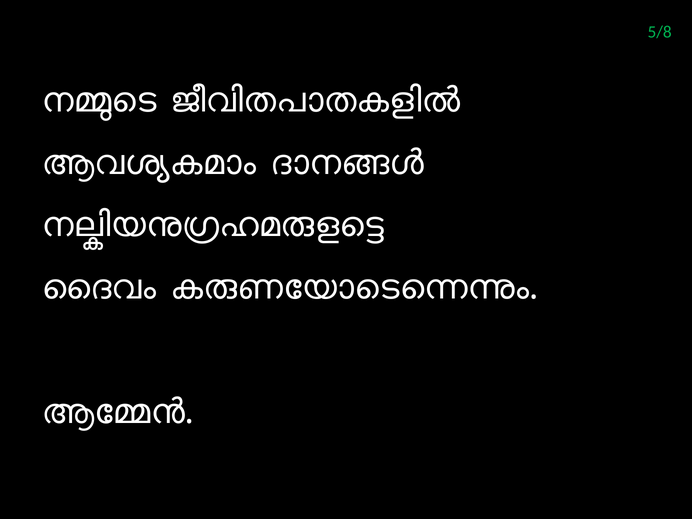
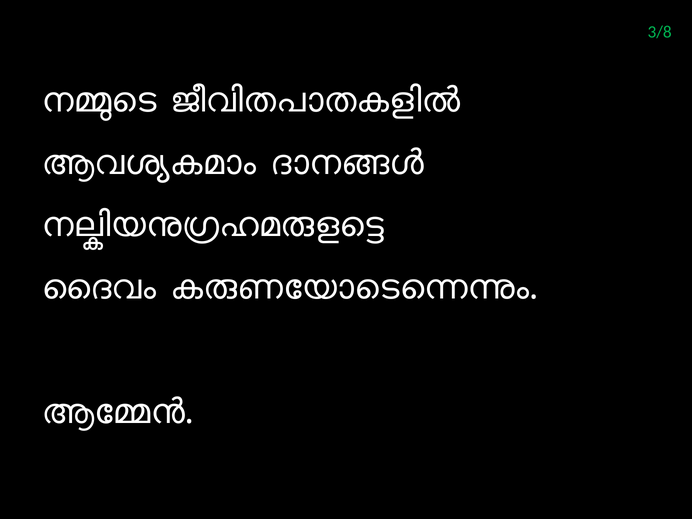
5/8: 5/8 -> 3/8
